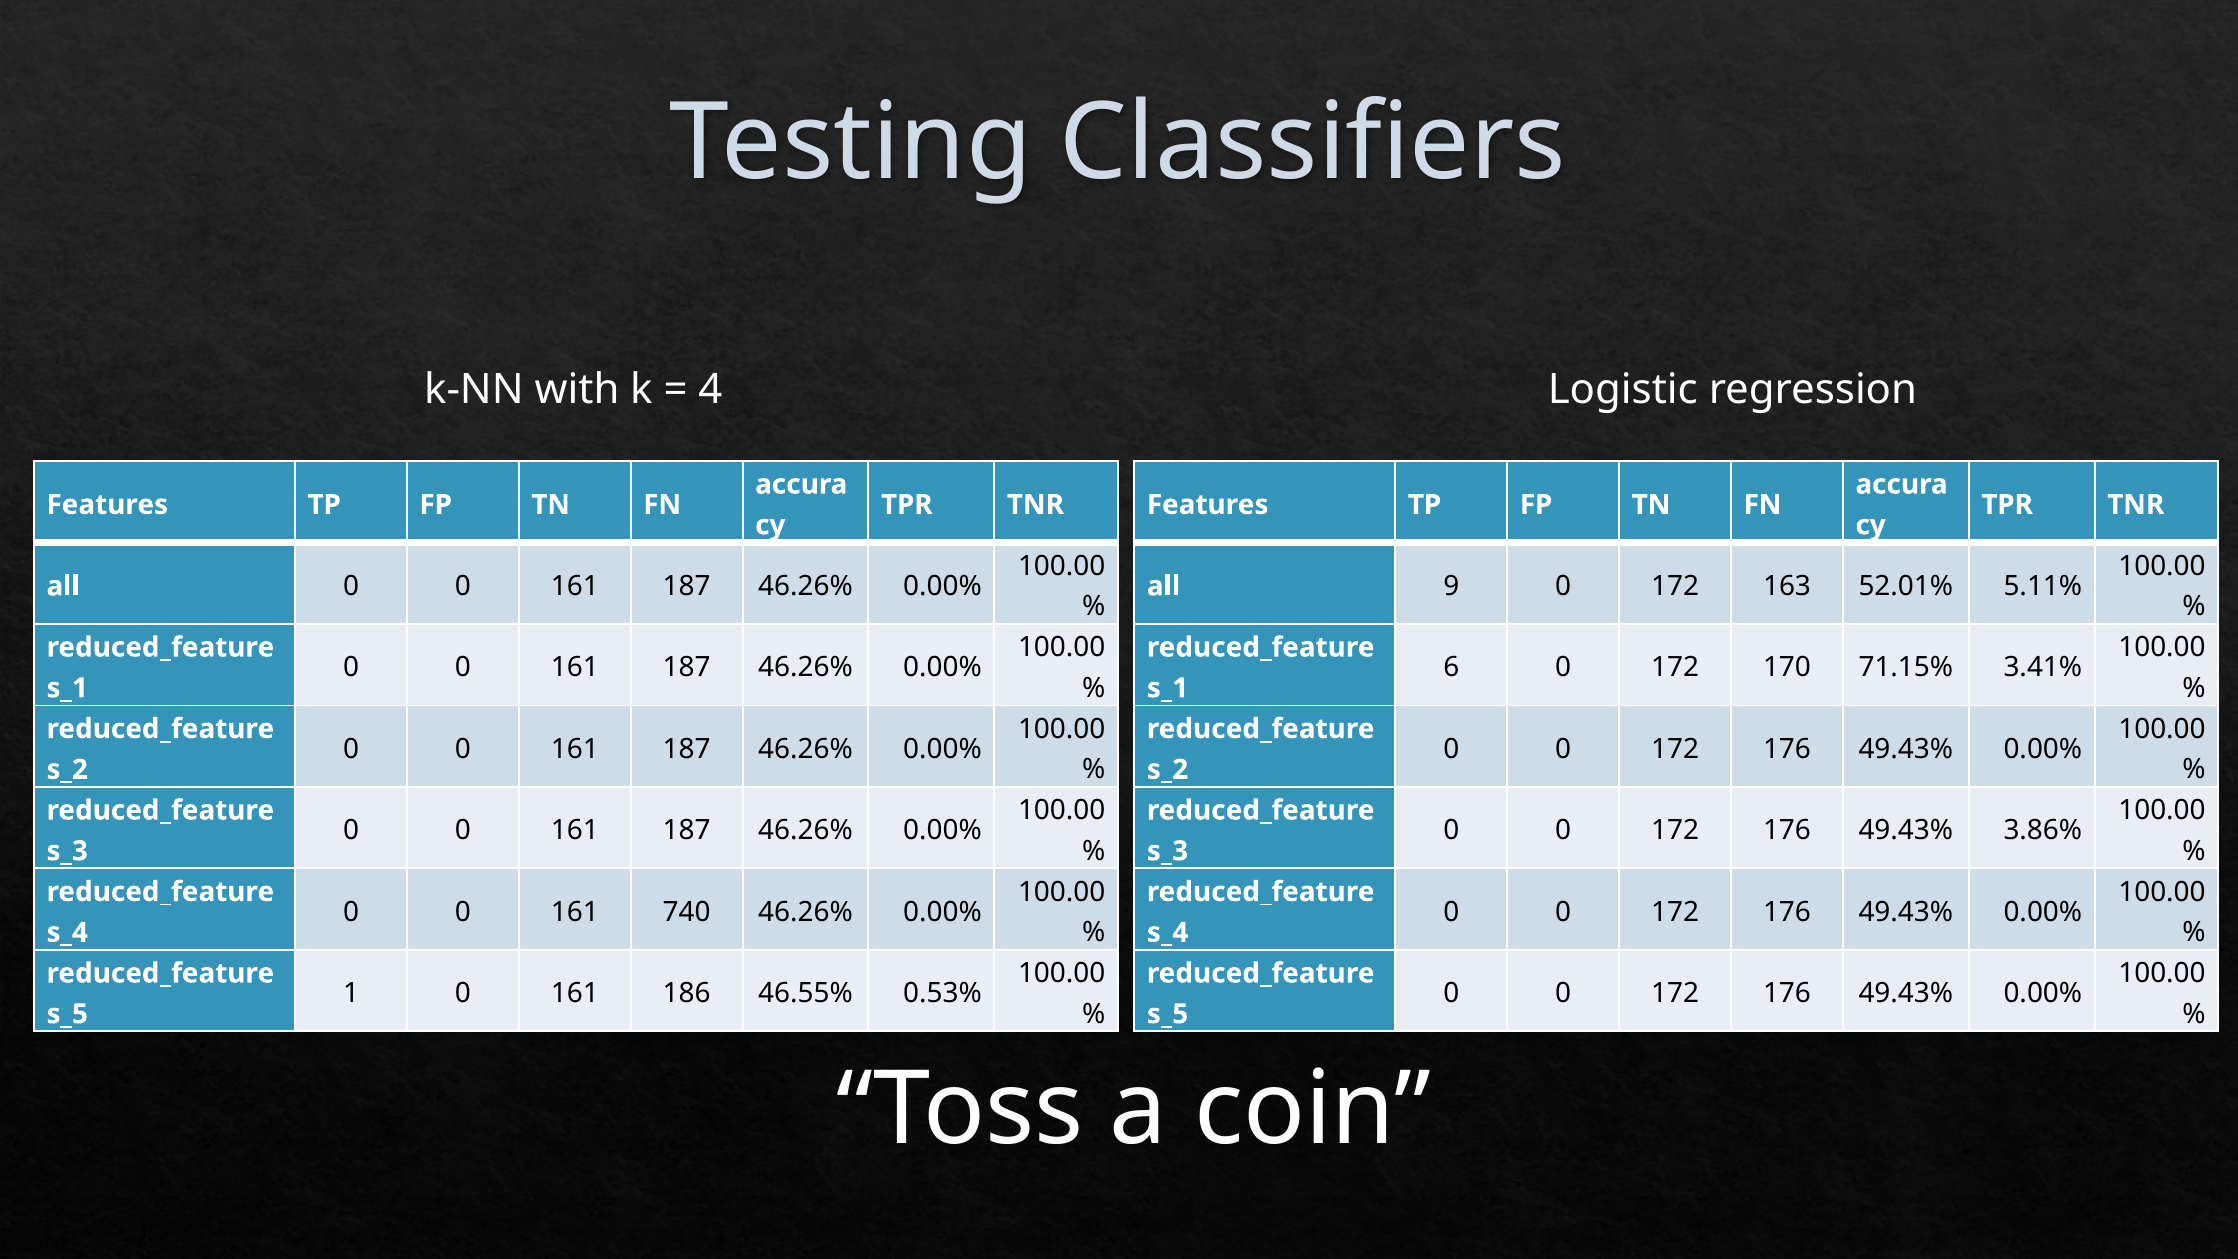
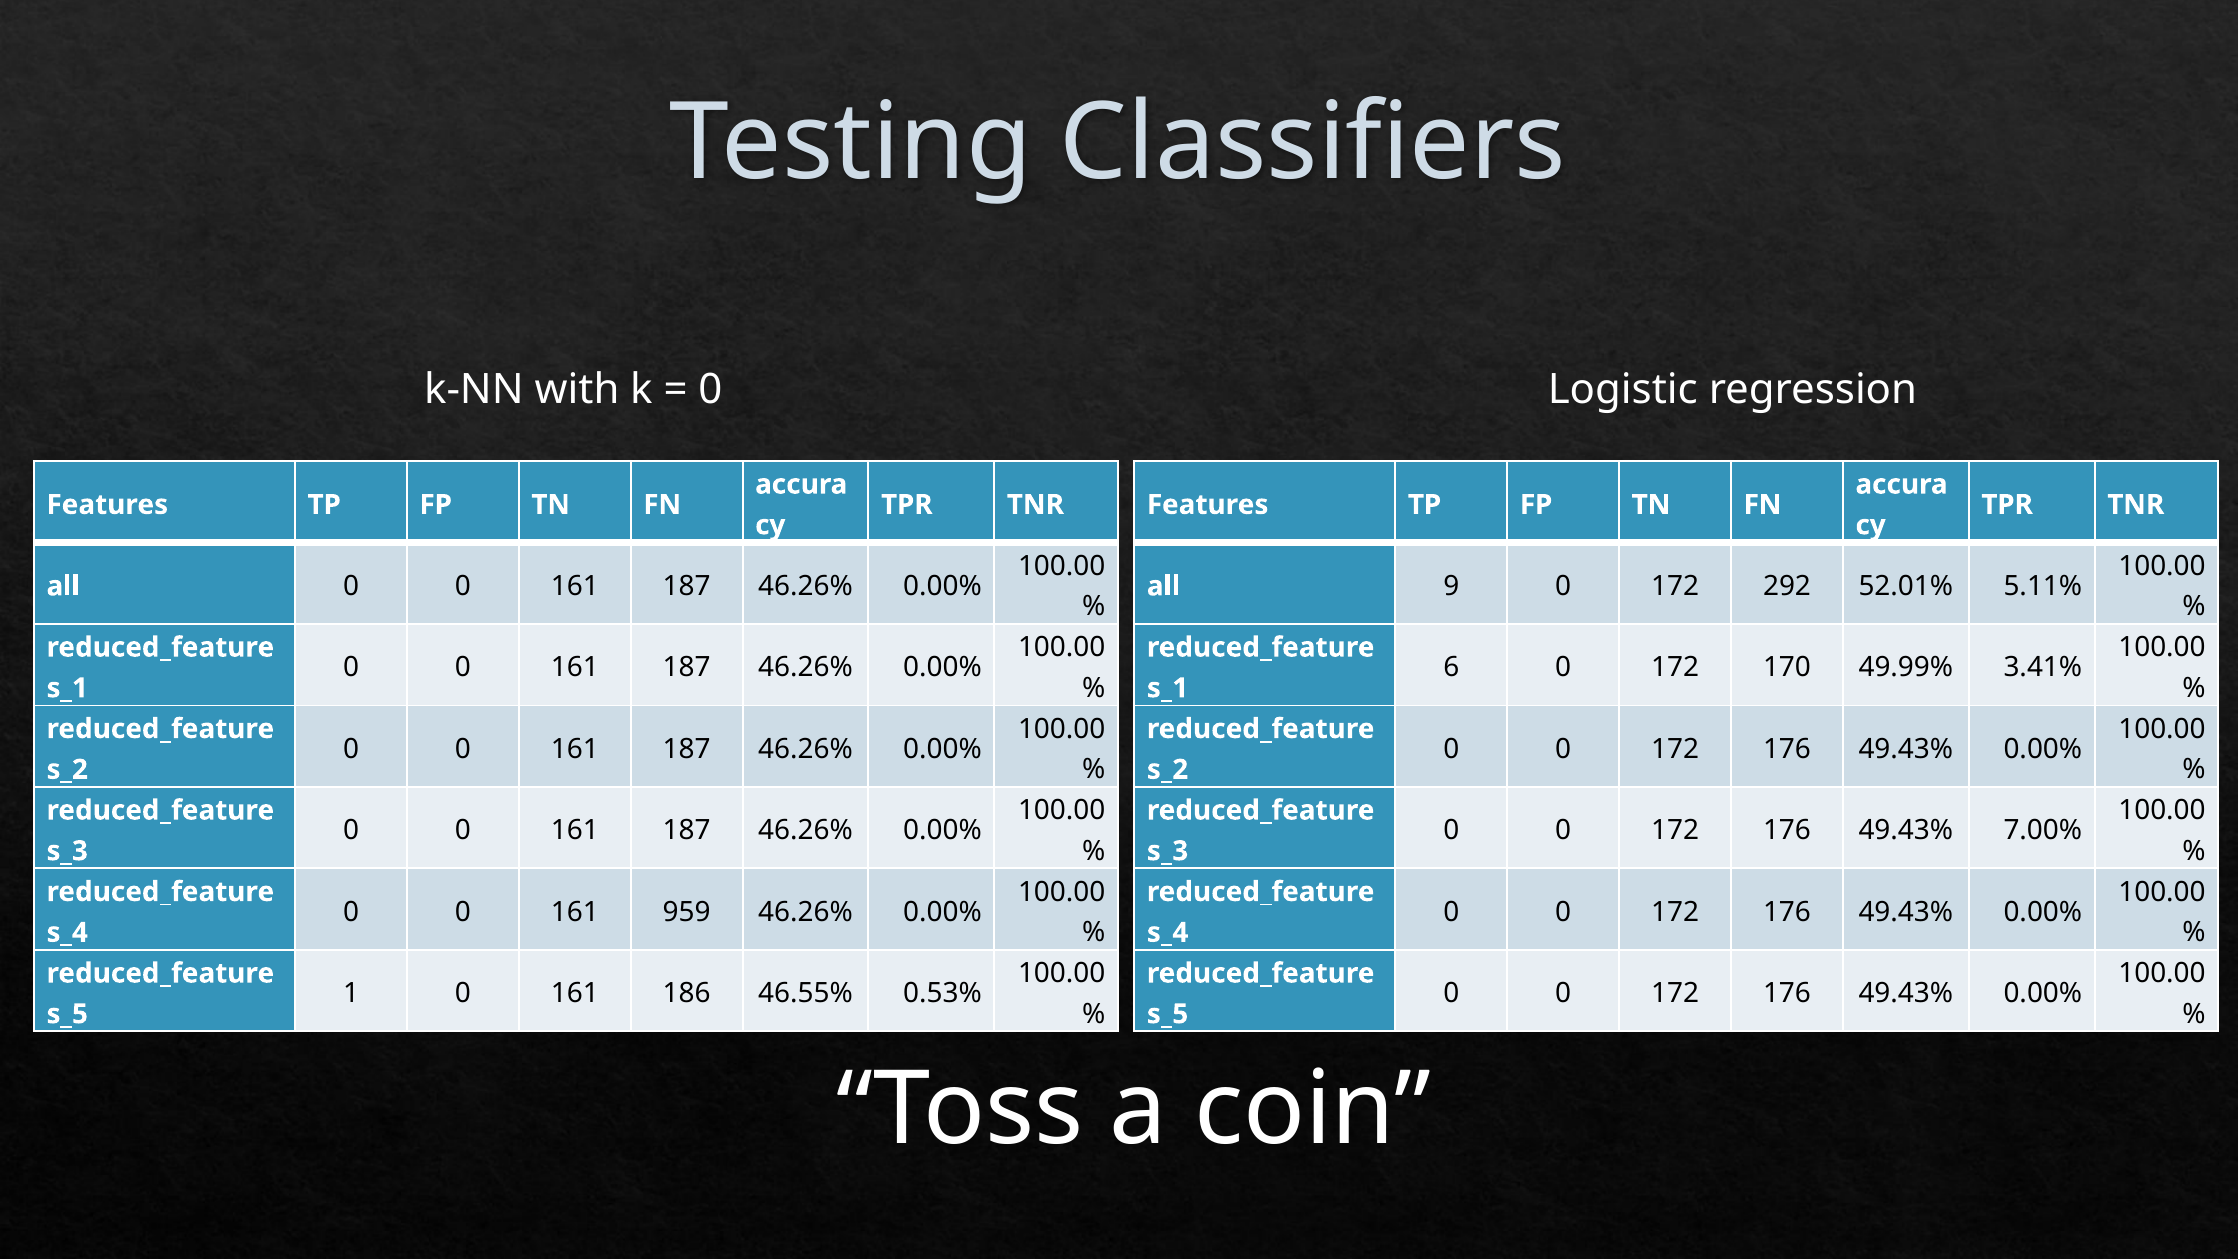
4 at (710, 390): 4 -> 0
163: 163 -> 292
71.15%: 71.15% -> 49.99%
3.86%: 3.86% -> 7.00%
740: 740 -> 959
